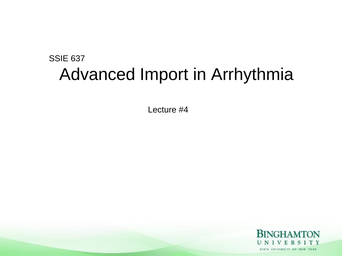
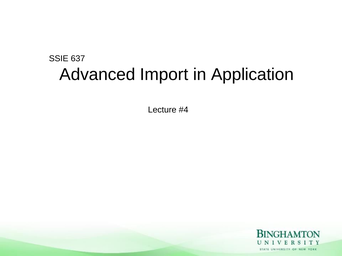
Arrhythmia: Arrhythmia -> Application
